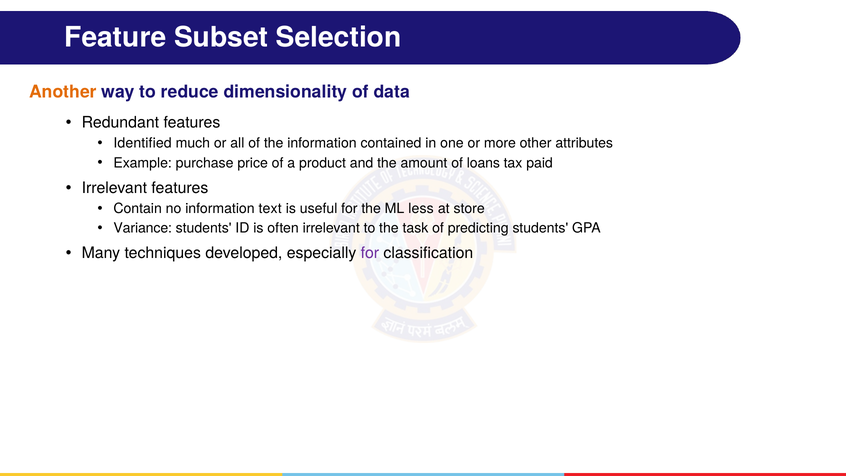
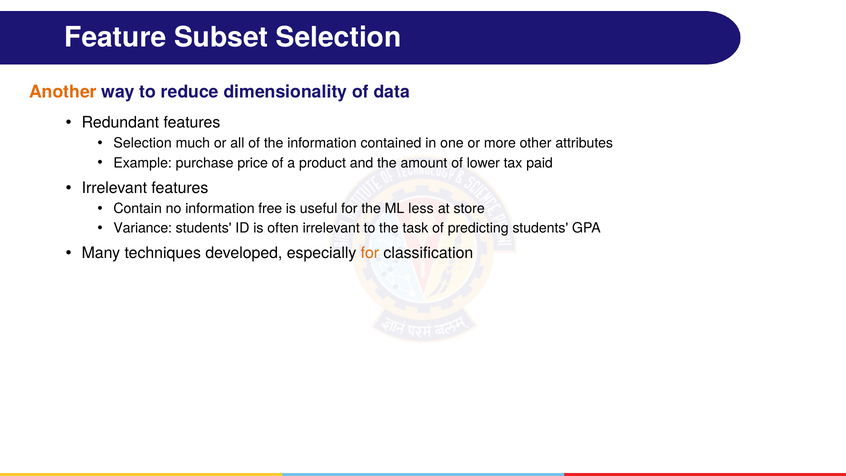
Identified at (143, 143): Identified -> Selection
loans: loans -> lower
text: text -> free
for at (370, 253) colour: purple -> orange
